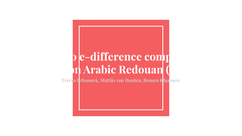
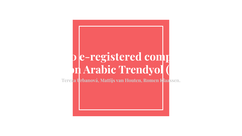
e-difference: e-difference -> e-registered
Redouan: Redouan -> Trendyol
